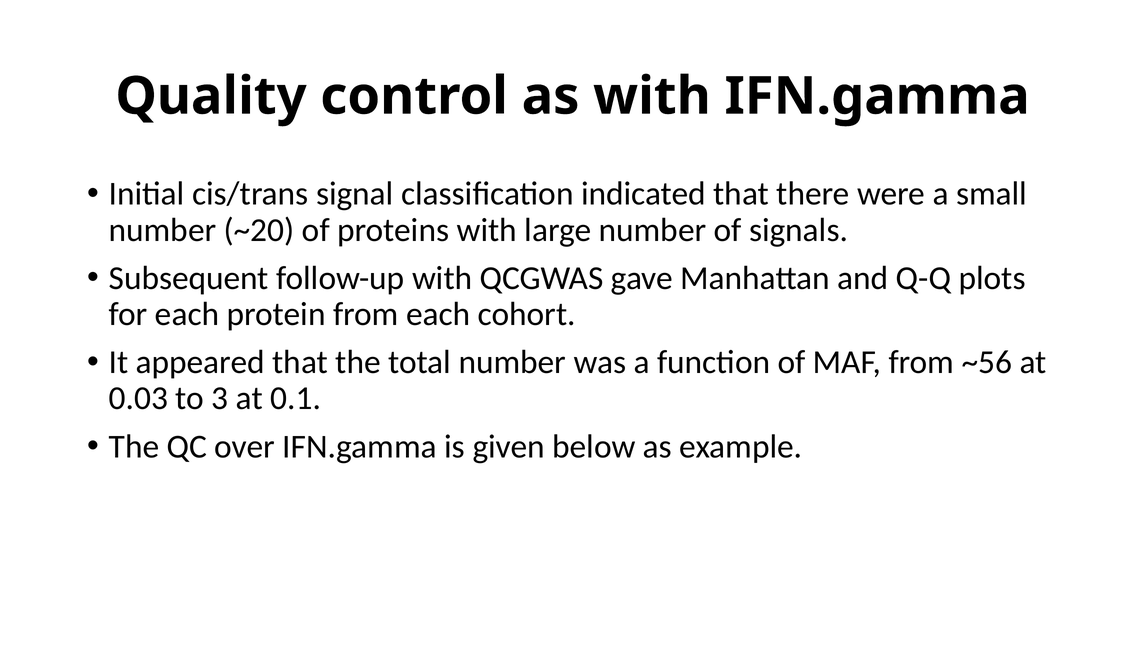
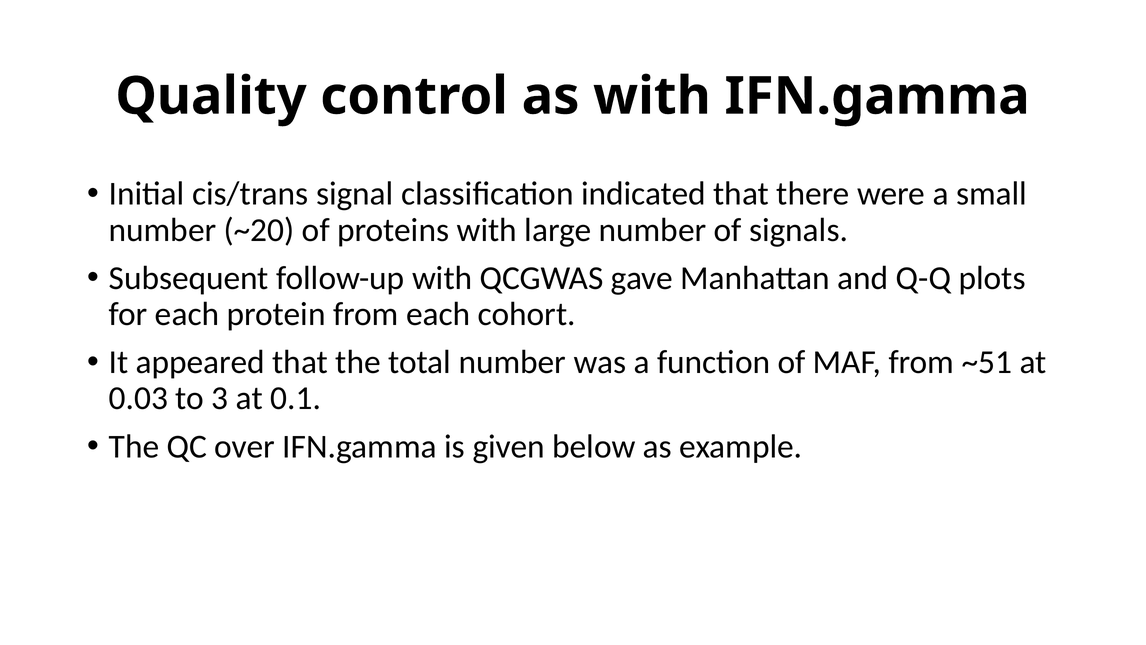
~56: ~56 -> ~51
